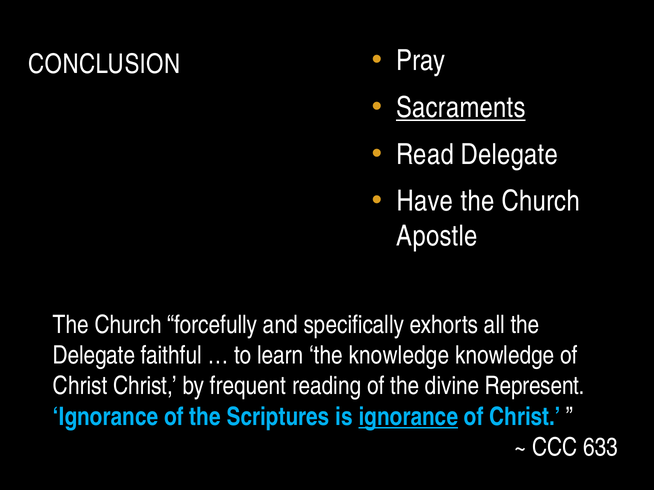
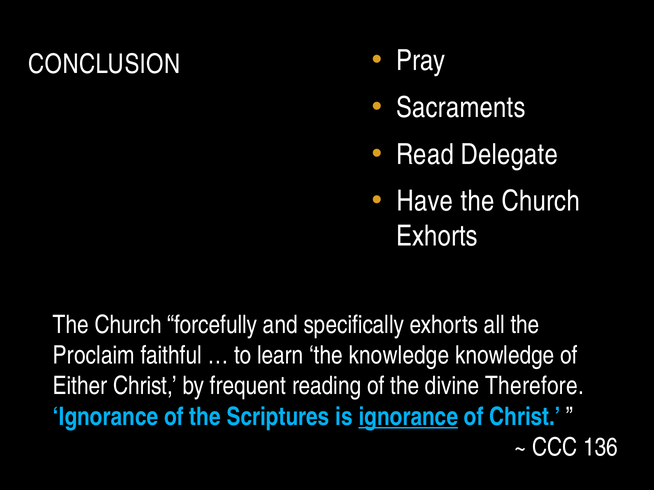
Sacraments underline: present -> none
Apostle at (437, 236): Apostle -> Exhorts
Delegate at (94, 356): Delegate -> Proclaim
Christ at (80, 387): Christ -> Either
Represent: Represent -> Therefore
633: 633 -> 136
